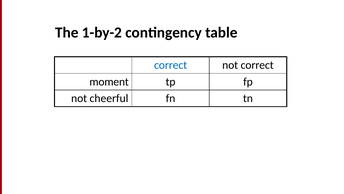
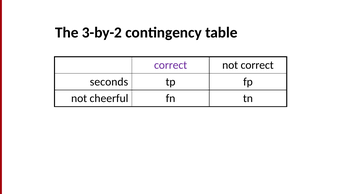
1-by-2: 1-by-2 -> 3-by-2
correct at (171, 65) colour: blue -> purple
moment: moment -> seconds
